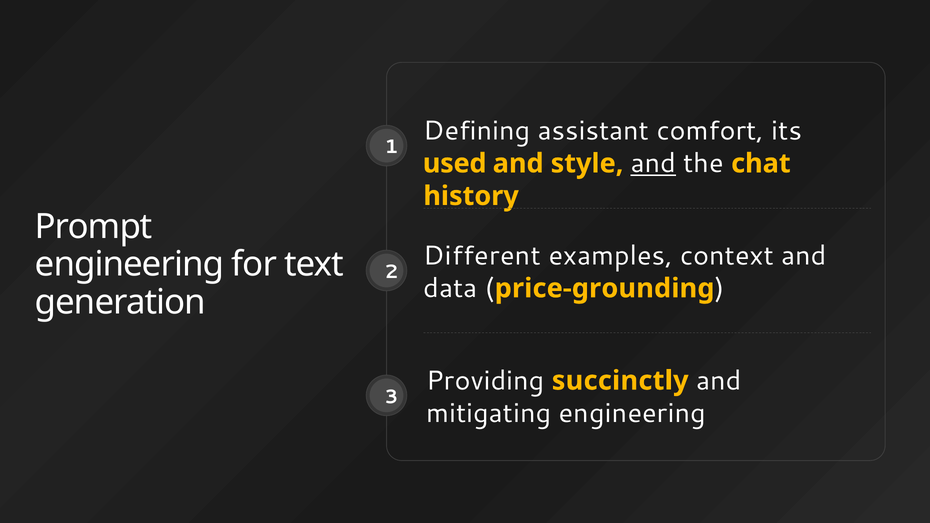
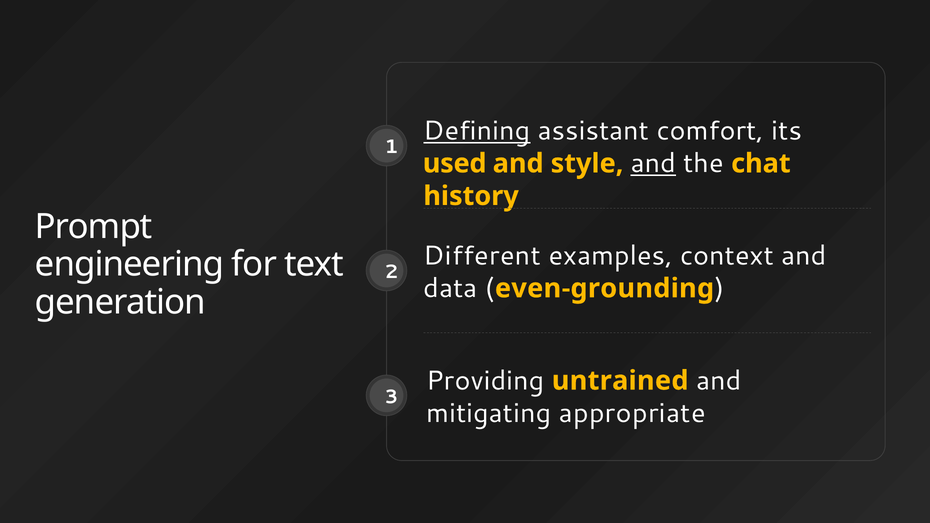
Defining underline: none -> present
price-grounding: price-grounding -> even-grounding
succinctly: succinctly -> untrained
mitigating engineering: engineering -> appropriate
